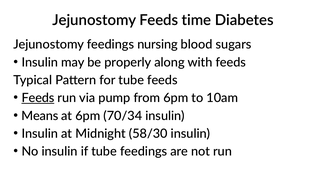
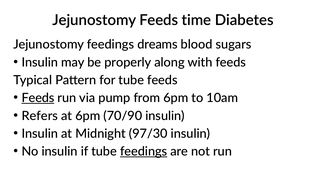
nursing: nursing -> dreams
Means: Means -> Refers
70/34: 70/34 -> 70/90
58/30: 58/30 -> 97/30
feedings at (144, 151) underline: none -> present
